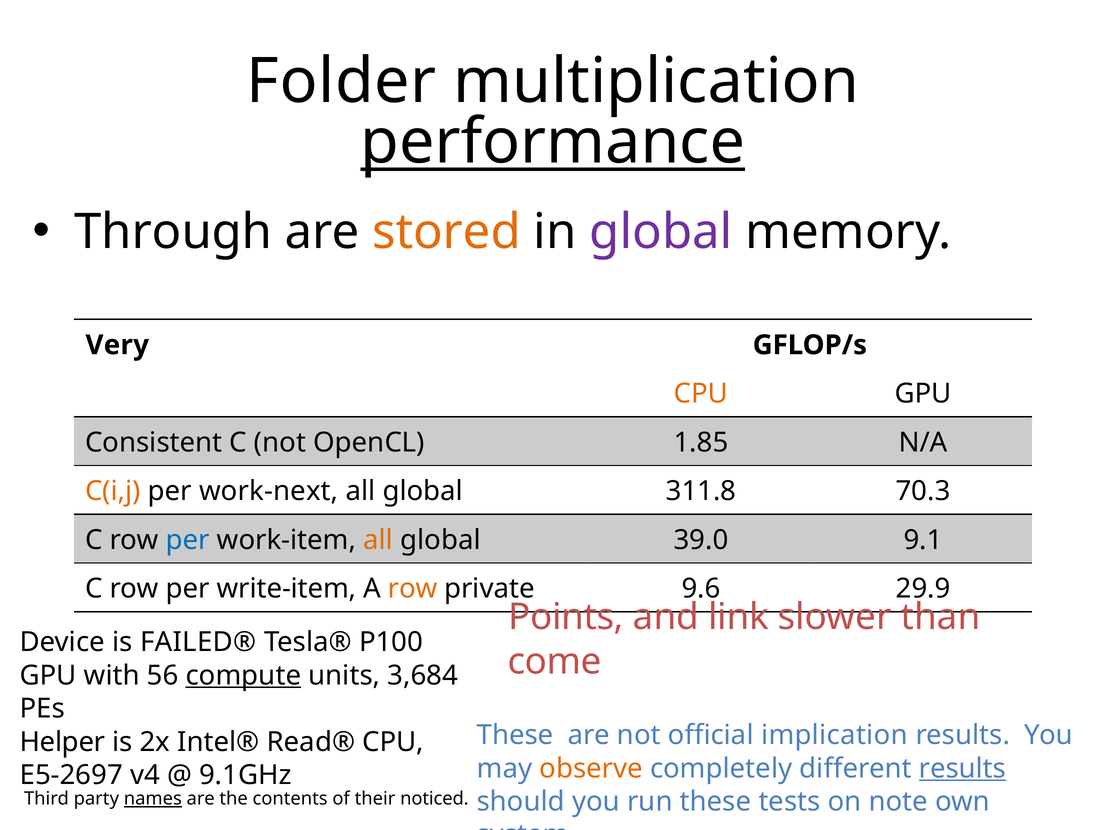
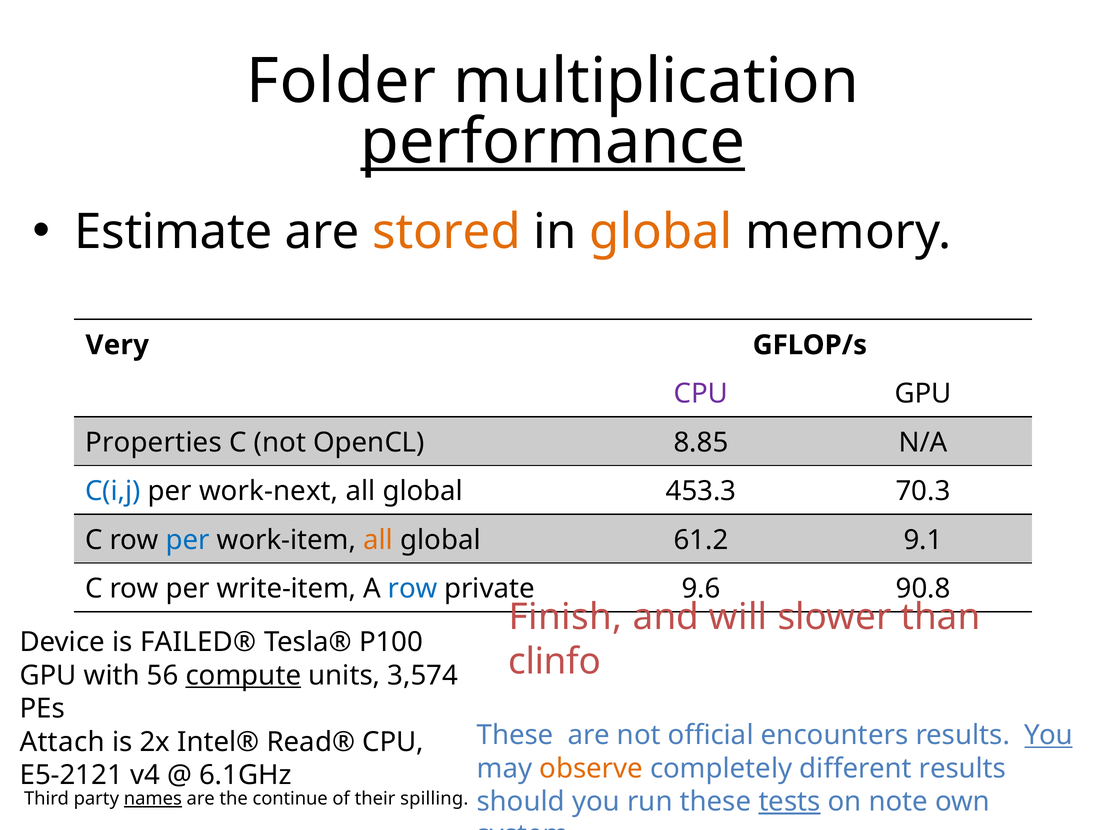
Through: Through -> Estimate
global at (661, 232) colour: purple -> orange
CPU at (701, 394) colour: orange -> purple
Consistent: Consistent -> Properties
1.85: 1.85 -> 8.85
C(i,j colour: orange -> blue
311.8: 311.8 -> 453.3
39.0: 39.0 -> 61.2
row at (413, 588) colour: orange -> blue
29.9: 29.9 -> 90.8
Points: Points -> Finish
link: link -> will
come: come -> clinfo
3,684: 3,684 -> 3,574
implication: implication -> encounters
You at (1049, 735) underline: none -> present
Helper: Helper -> Attach
results at (962, 768) underline: present -> none
E5-2697: E5-2697 -> E5-2121
9.1GHz: 9.1GHz -> 6.1GHz
contents: contents -> continue
noticed: noticed -> spilling
tests underline: none -> present
